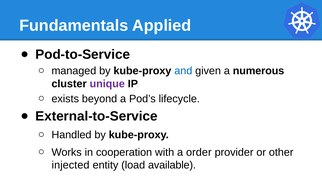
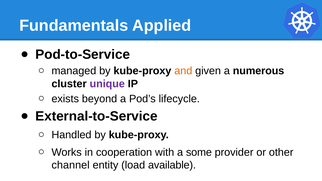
and colour: blue -> orange
order: order -> some
injected: injected -> channel
